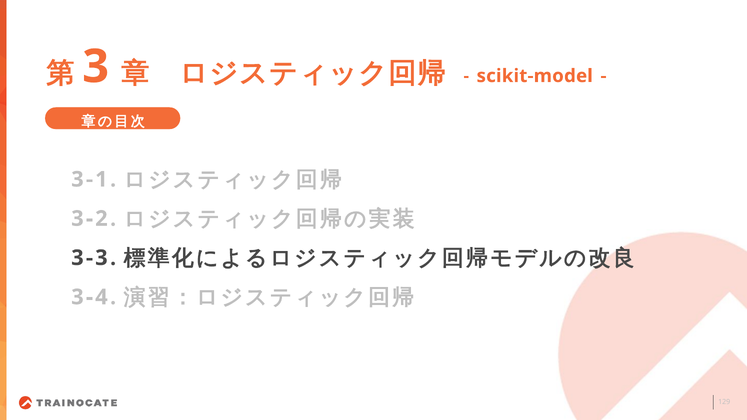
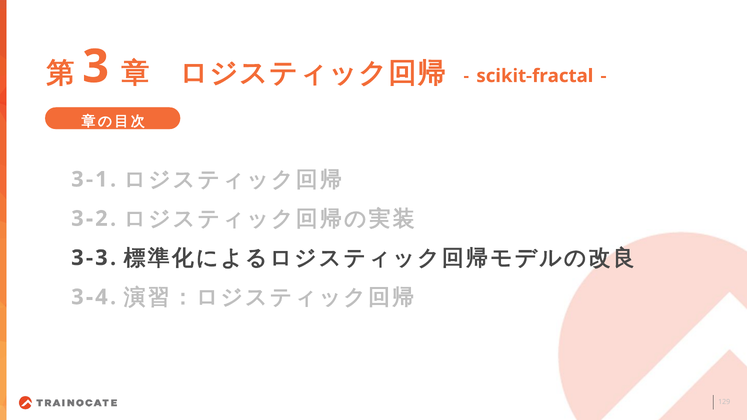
scikit-model: scikit-model -> scikit-fractal
